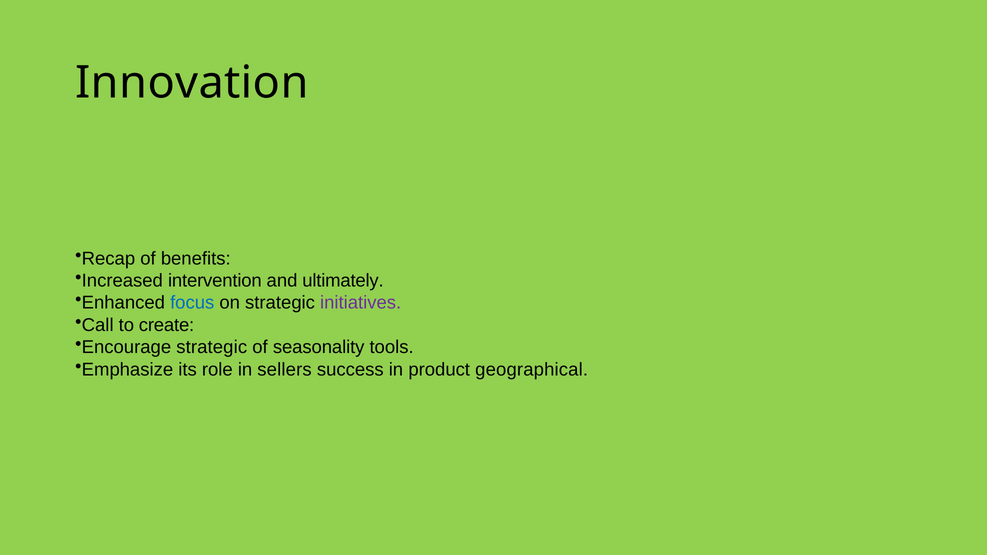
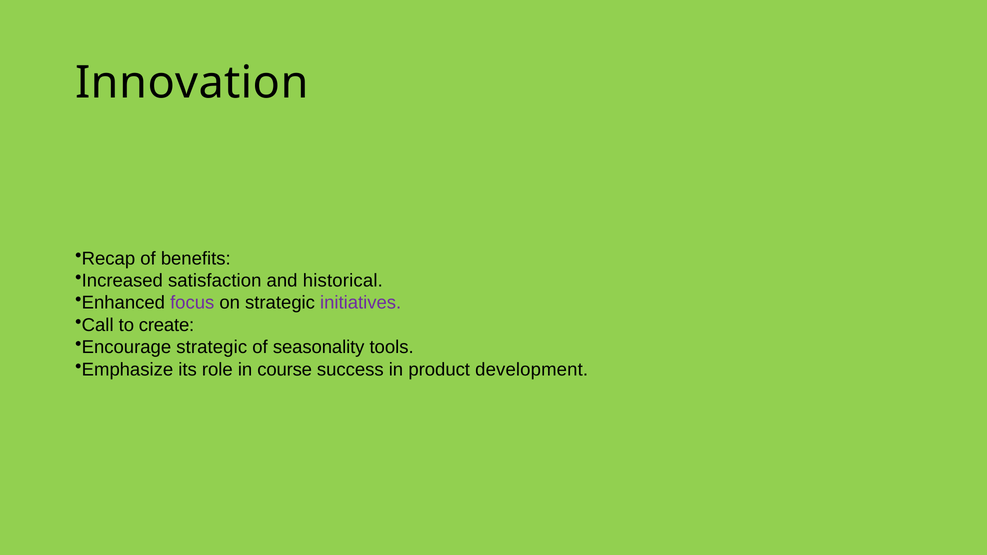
intervention: intervention -> satisfaction
ultimately: ultimately -> historical
focus colour: blue -> purple
sellers: sellers -> course
geographical: geographical -> development
